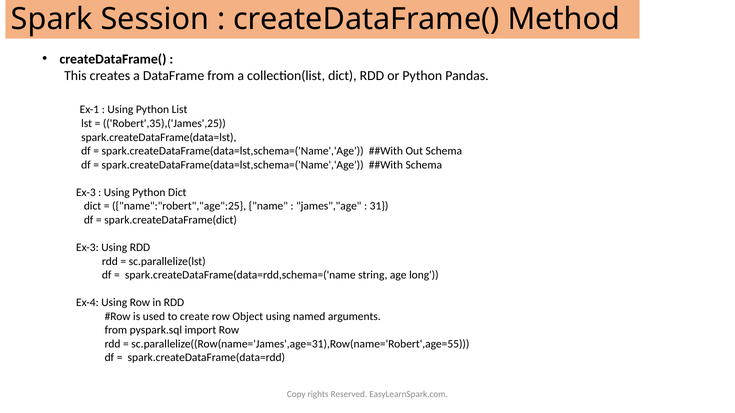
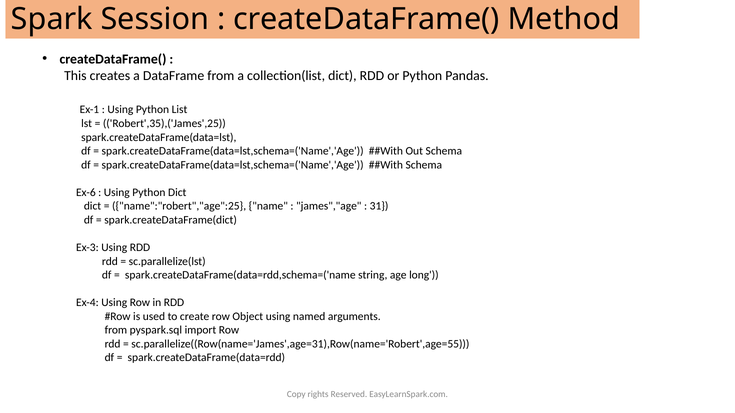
Ex-3 at (86, 193): Ex-3 -> Ex-6
